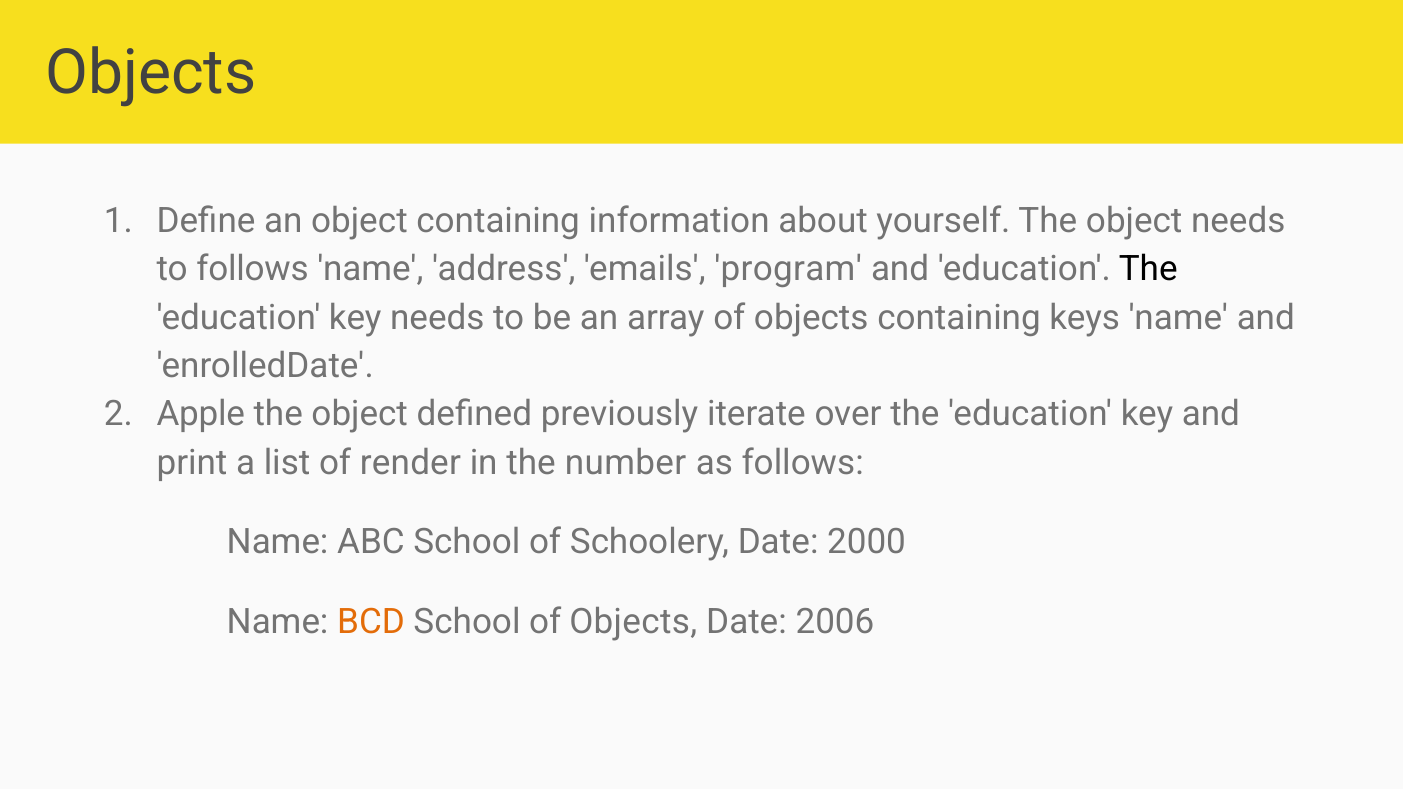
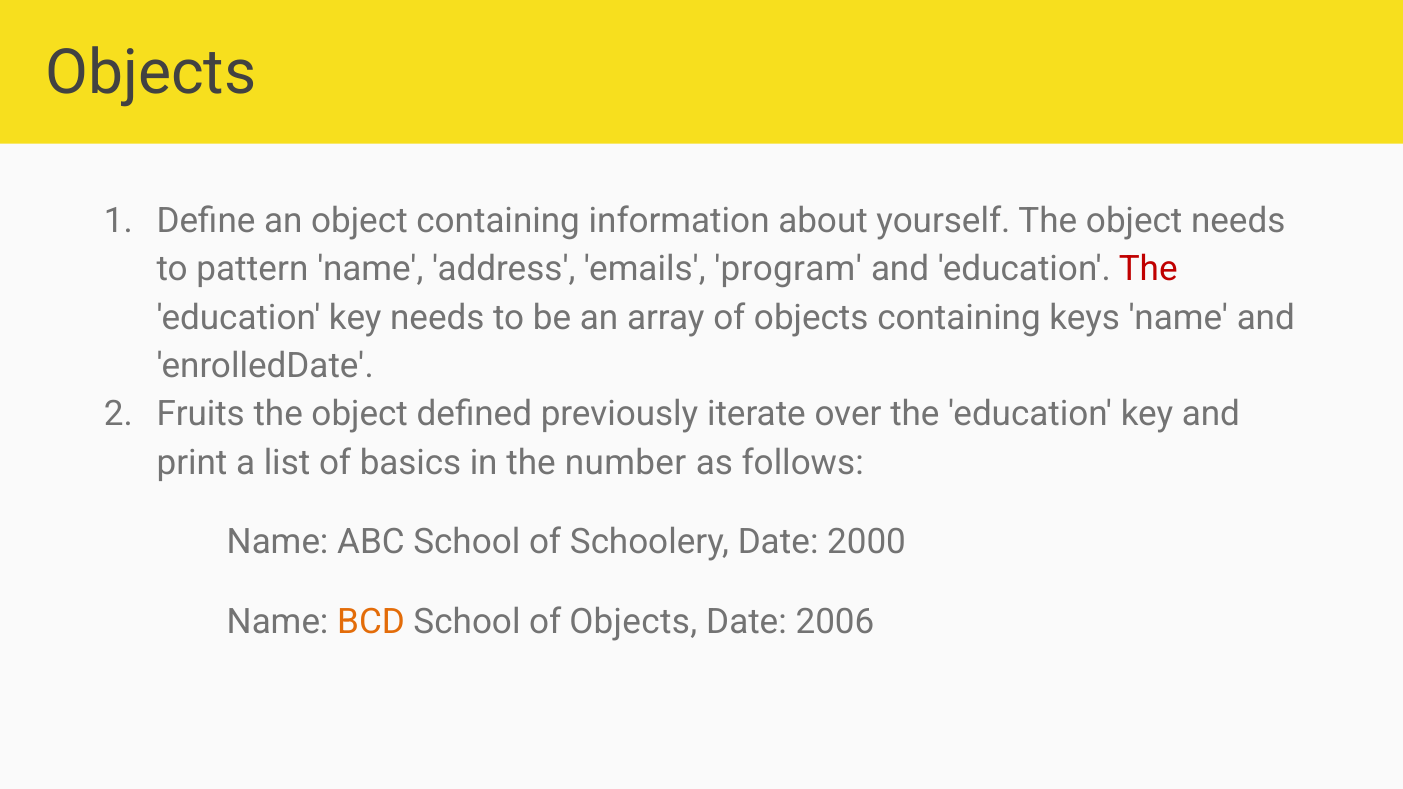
to follows: follows -> pattern
The at (1148, 269) colour: black -> red
Apple: Apple -> Fruits
render: render -> basics
